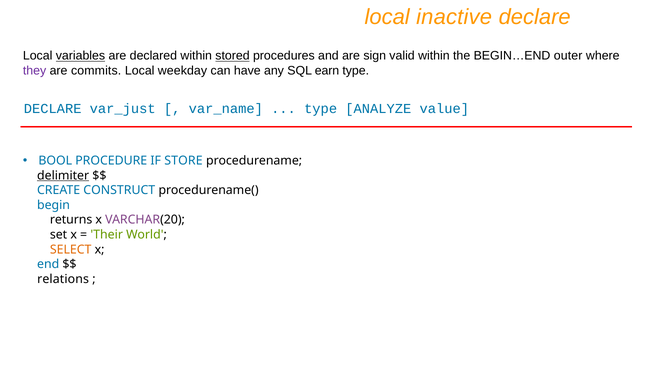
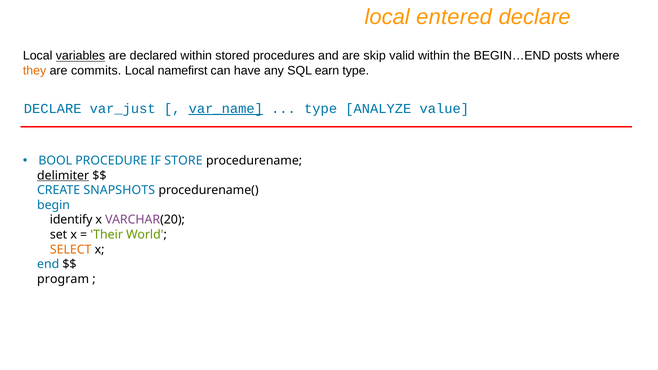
inactive: inactive -> entered
stored underline: present -> none
sign: sign -> skip
outer: outer -> posts
they colour: purple -> orange
weekday: weekday -> namefirst
var_name underline: none -> present
CONSTRUCT: CONSTRUCT -> SNAPSHOTS
returns: returns -> identify
relations: relations -> program
